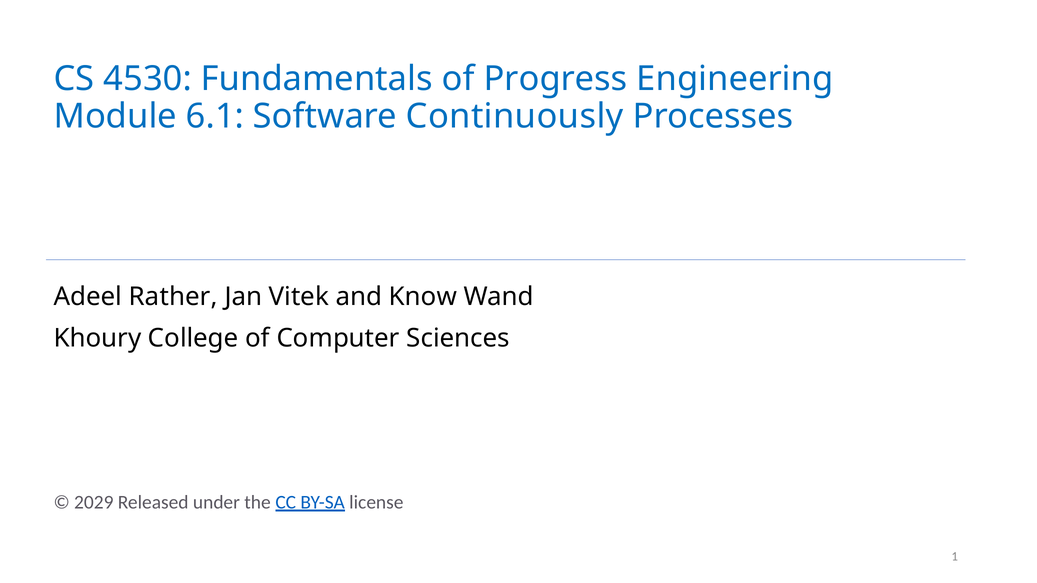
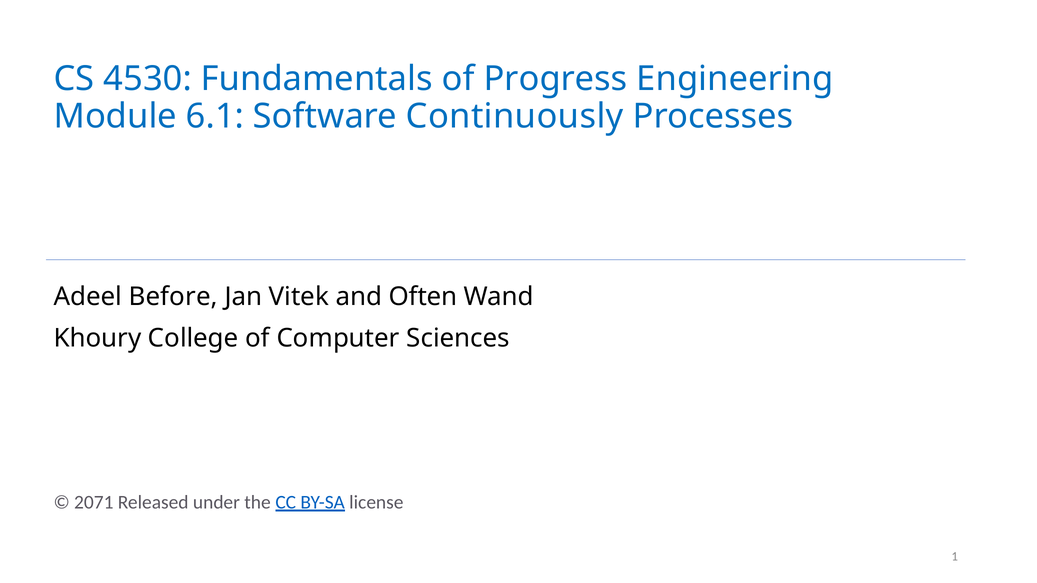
Rather: Rather -> Before
Know: Know -> Often
2029: 2029 -> 2071
